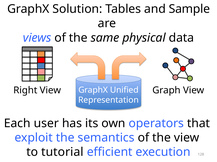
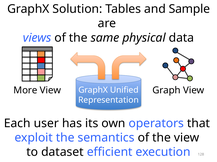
Right: Right -> More
tutorial: tutorial -> dataset
